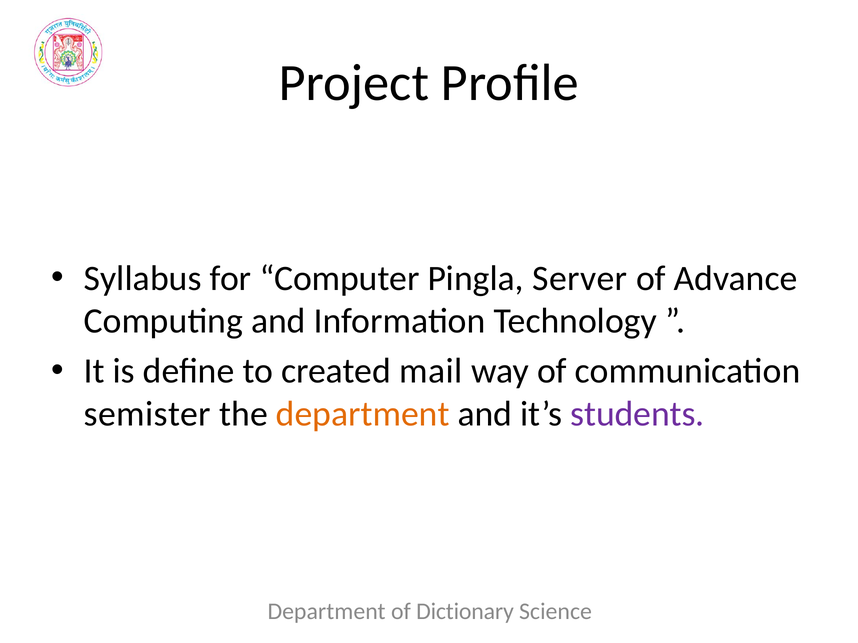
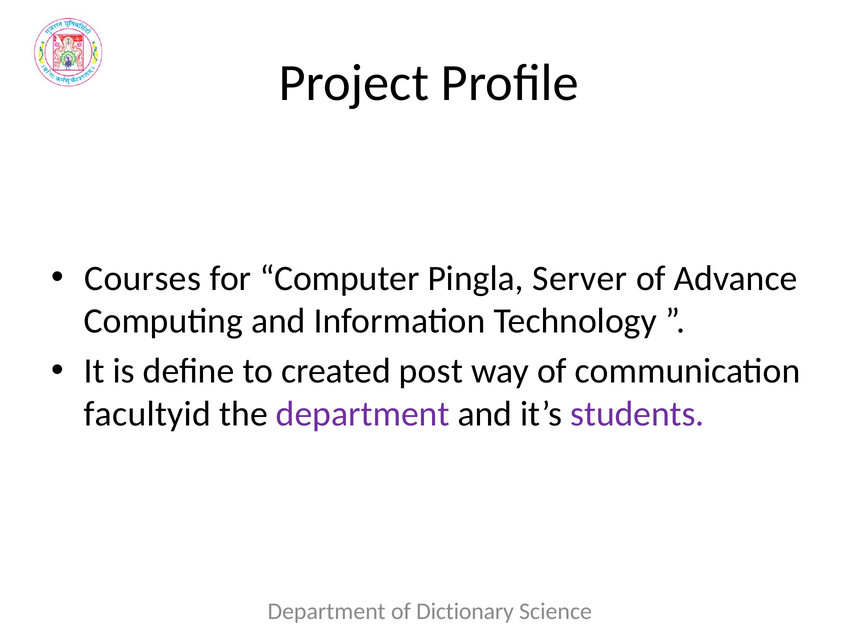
Syllabus: Syllabus -> Courses
mail: mail -> post
semister: semister -> facultyid
department at (363, 414) colour: orange -> purple
